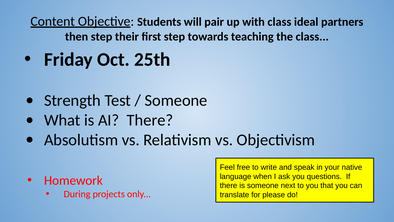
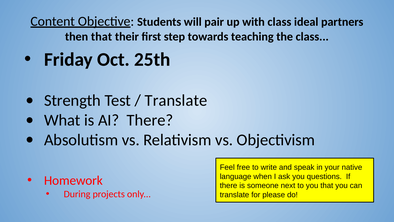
then step: step -> that
Someone at (176, 100): Someone -> Translate
